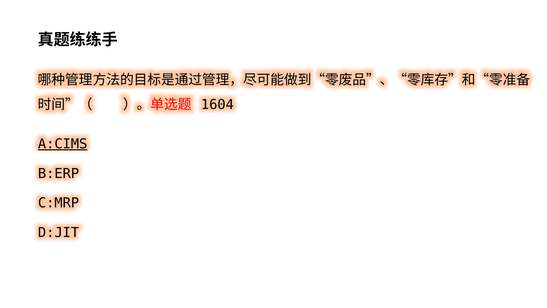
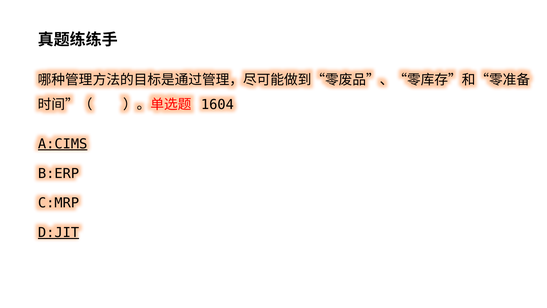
D:JIT underline: none -> present
